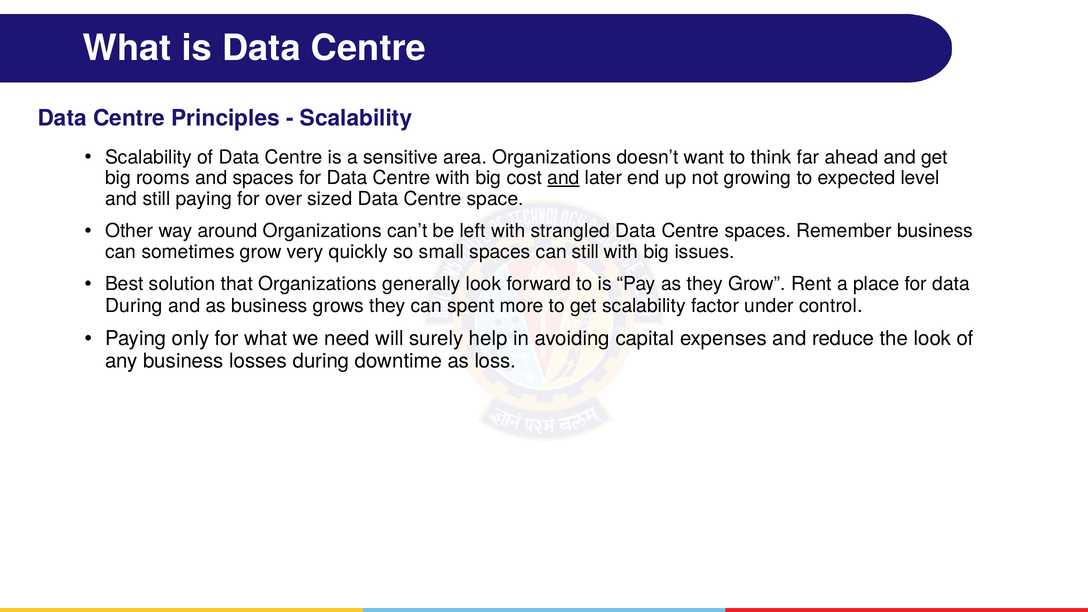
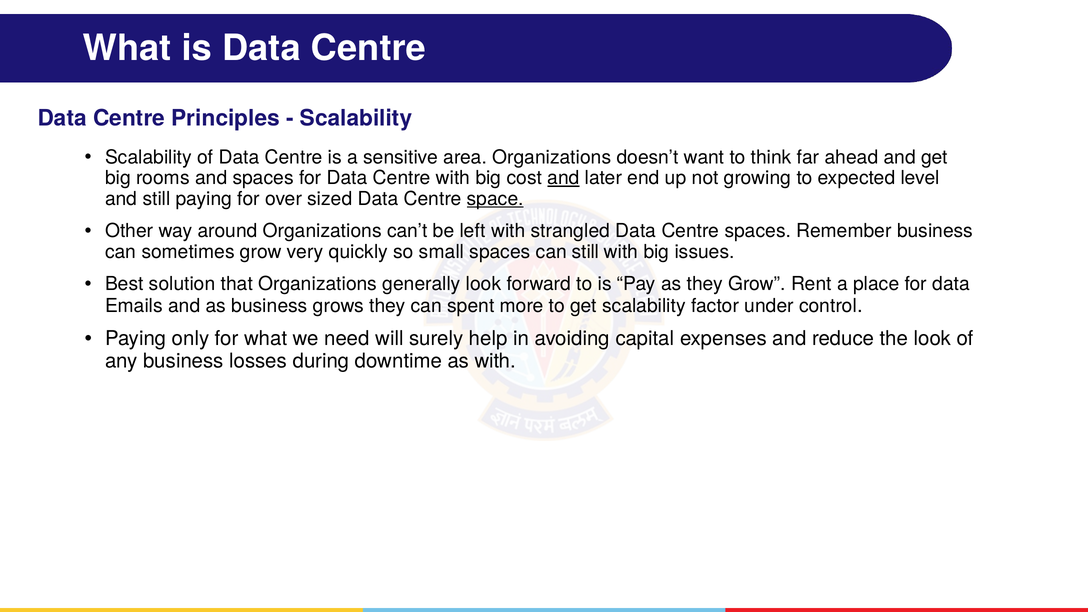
space underline: none -> present
During at (134, 306): During -> Emails
as loss: loss -> with
